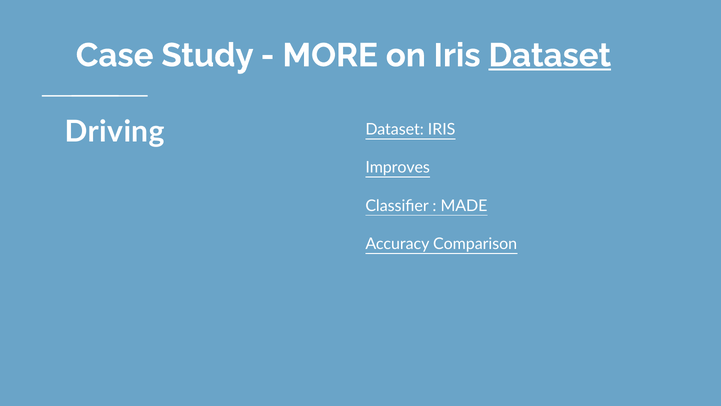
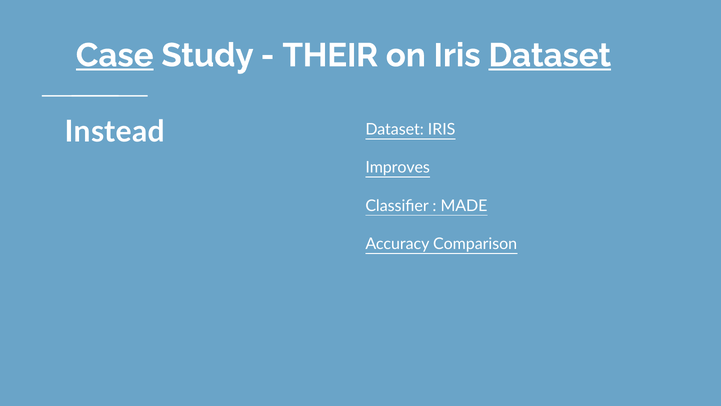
Case underline: none -> present
MORE: MORE -> THEIR
Driving: Driving -> Instead
